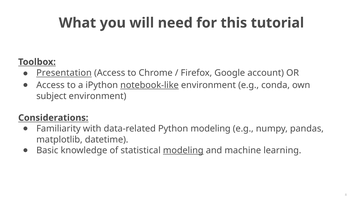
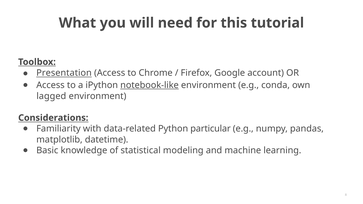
subject: subject -> lagged
Python modeling: modeling -> particular
modeling at (183, 151) underline: present -> none
